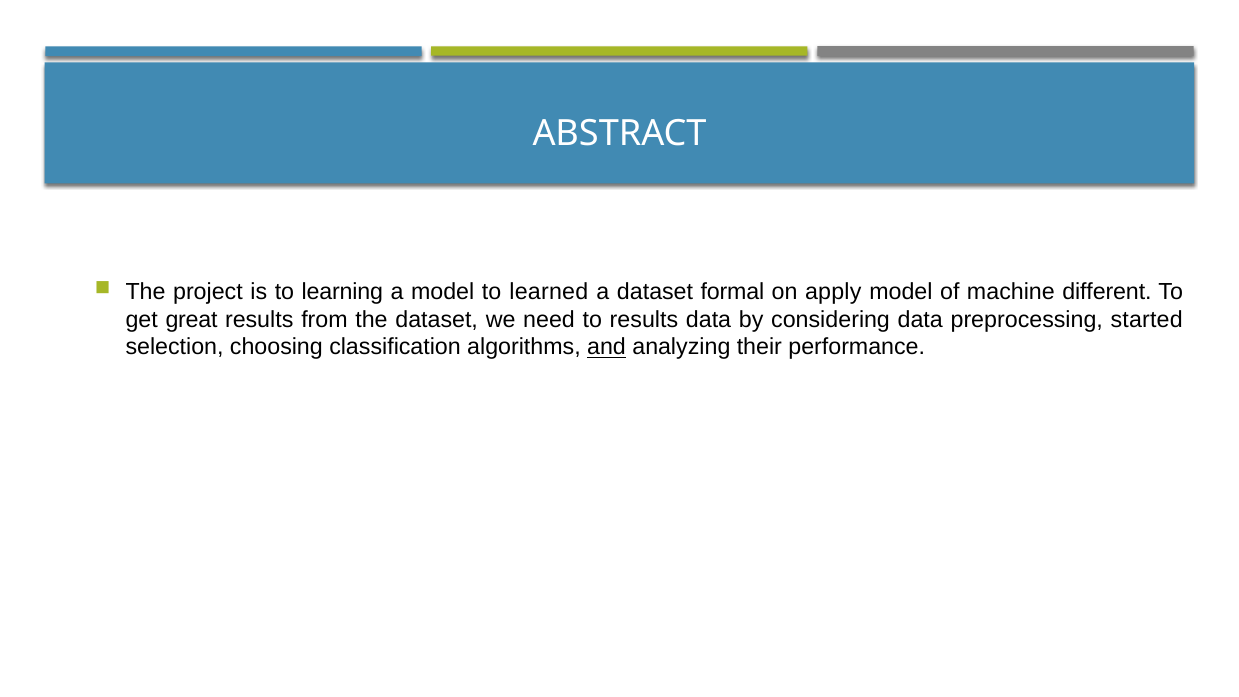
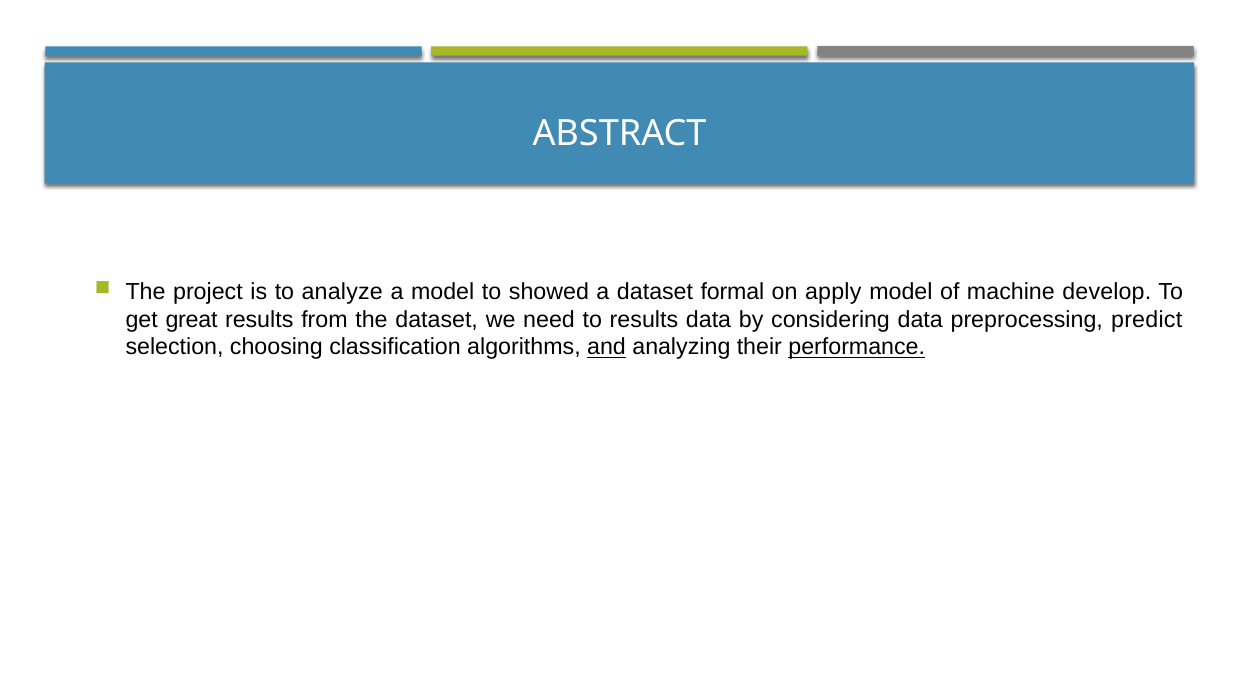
learning: learning -> analyze
learned: learned -> showed
different: different -> develop
started: started -> predict
performance underline: none -> present
